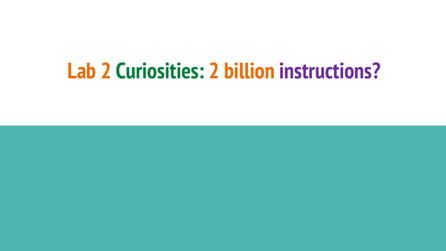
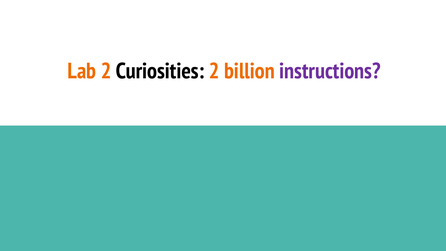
Curiosities colour: green -> black
